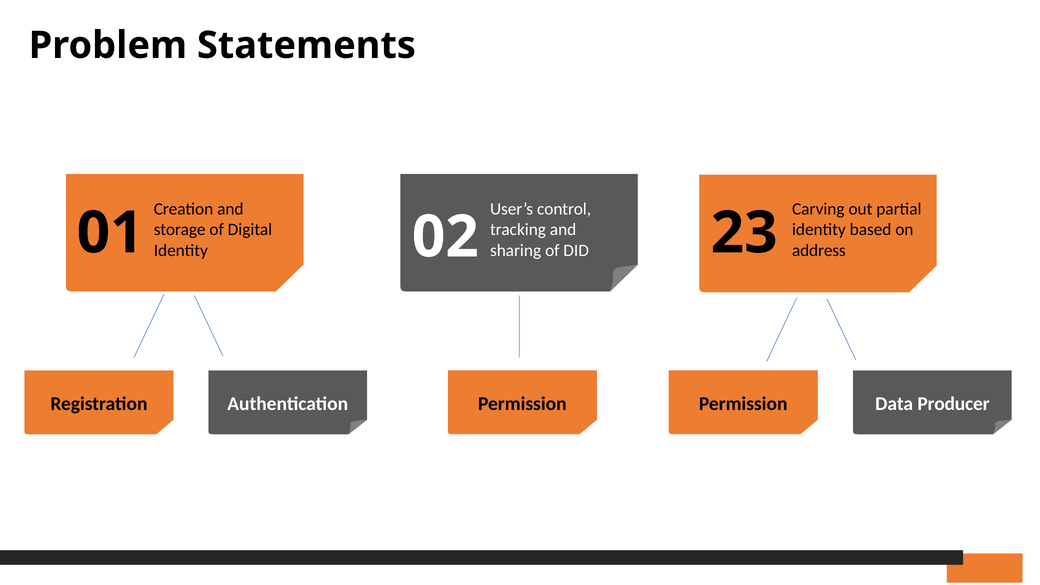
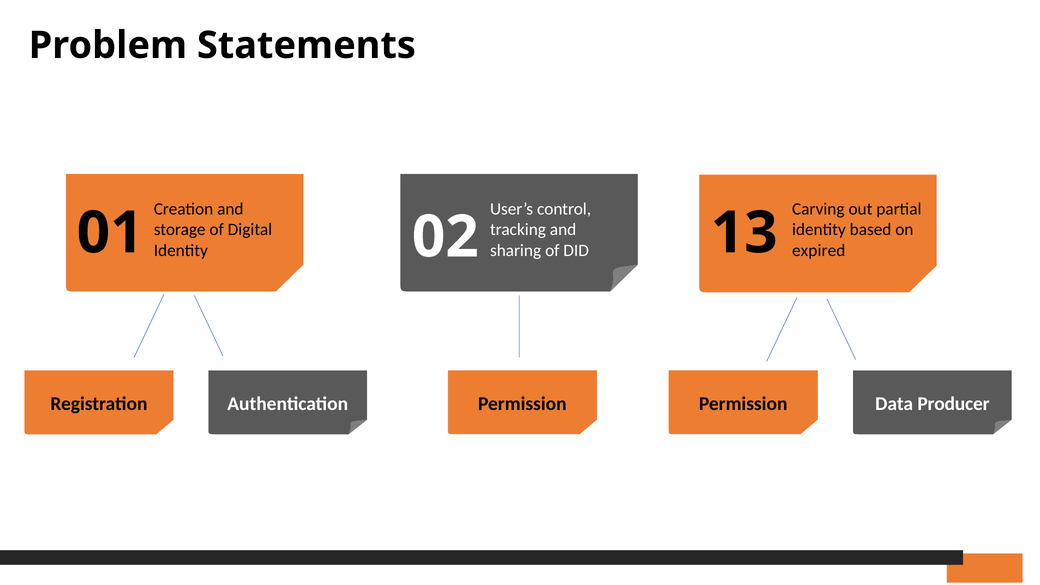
23: 23 -> 13
address: address -> expired
